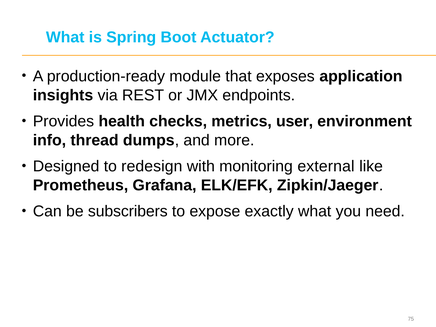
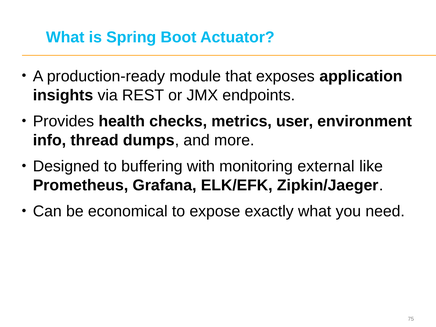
redesign: redesign -> buffering
subscribers: subscribers -> economical
